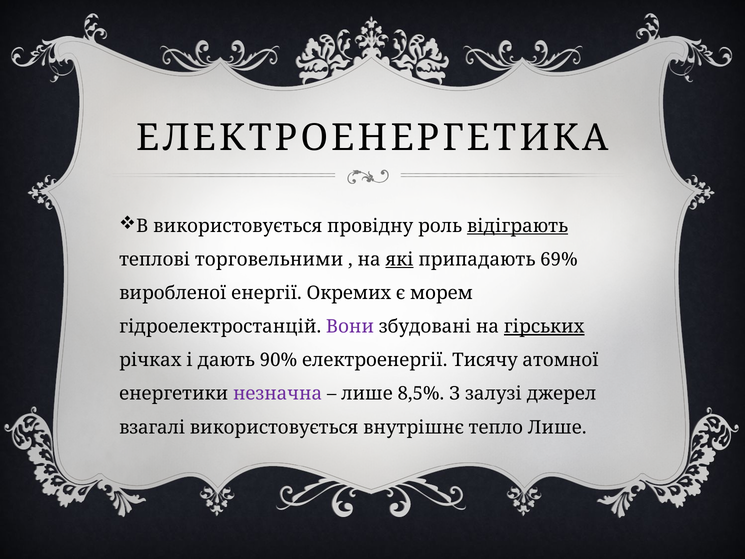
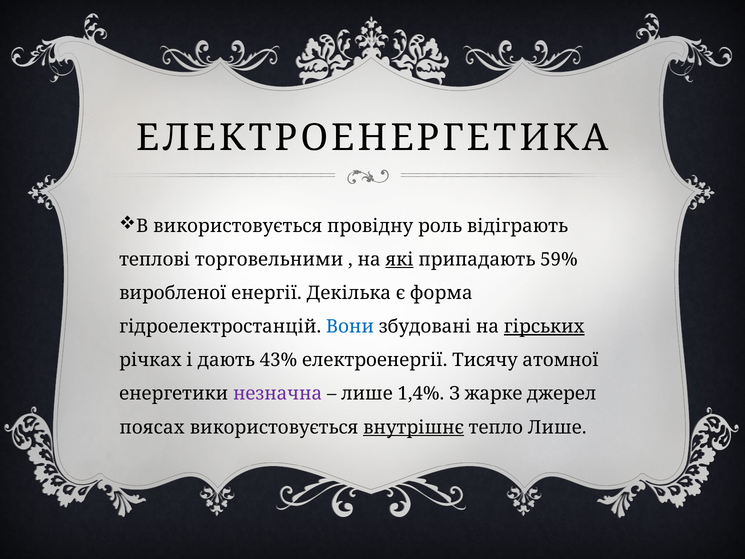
відіграють underline: present -> none
69%: 69% -> 59%
Окремих: Окремих -> Декілька
морем: морем -> форма
Вони colour: purple -> blue
90%: 90% -> 43%
8,5%: 8,5% -> 1,4%
залузі: залузі -> жарке
взагалі: взагалі -> поясах
внутрішнє underline: none -> present
